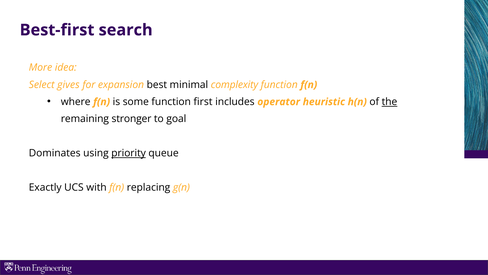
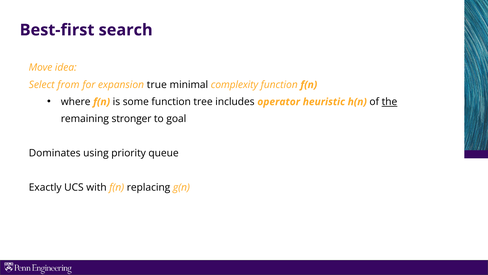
More: More -> Move
gives: gives -> from
best: best -> true
first: first -> tree
priority underline: present -> none
